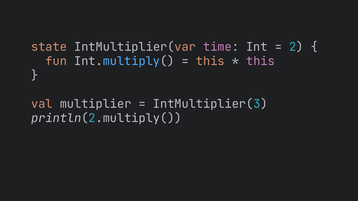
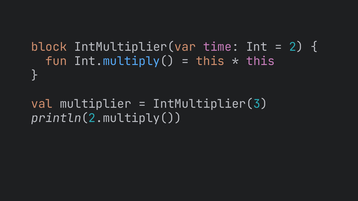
state: state -> block
